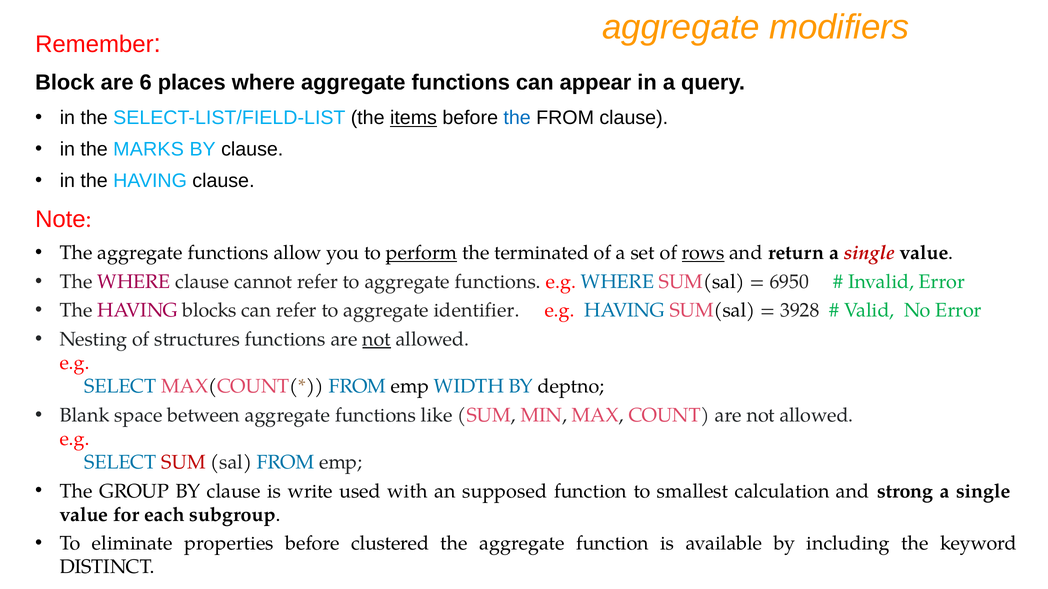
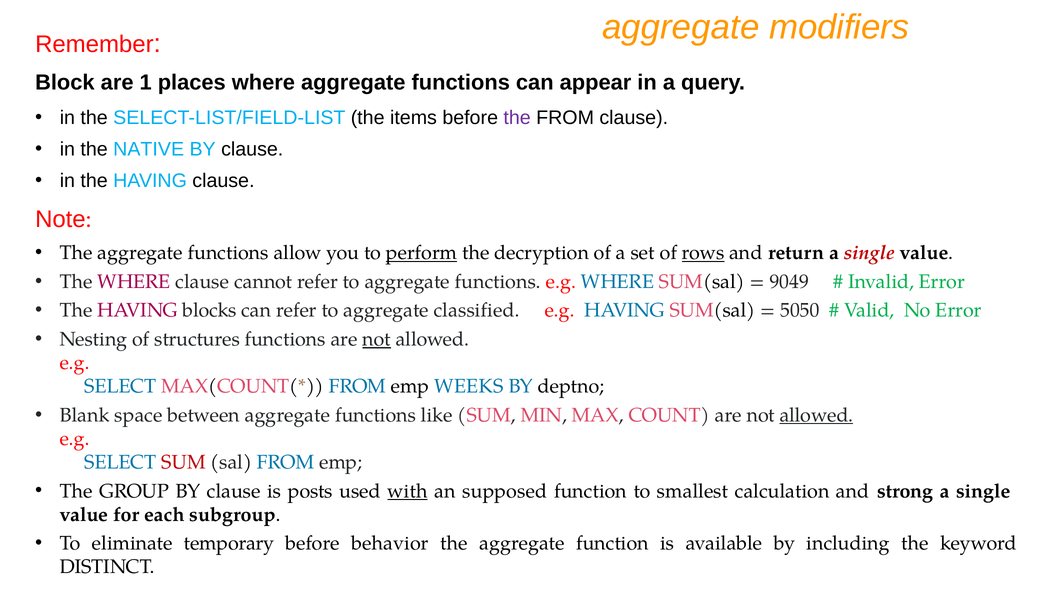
6: 6 -> 1
items underline: present -> none
the at (517, 118) colour: blue -> purple
MARKS: MARKS -> NATIVE
terminated: terminated -> decryption
6950: 6950 -> 9049
identifier: identifier -> classified
3928: 3928 -> 5050
WIDTH: WIDTH -> WEEKS
allowed at (816, 416) underline: none -> present
write: write -> posts
with underline: none -> present
properties: properties -> temporary
clustered: clustered -> behavior
